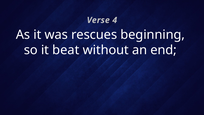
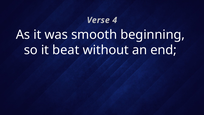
rescues: rescues -> smooth
